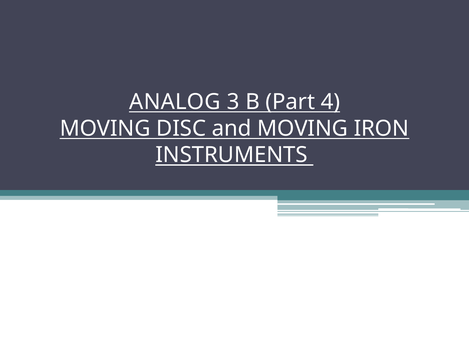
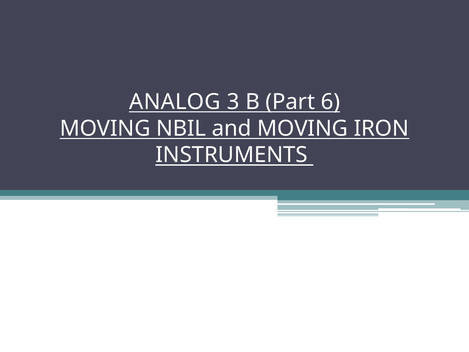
4: 4 -> 6
DISC: DISC -> NBIL
